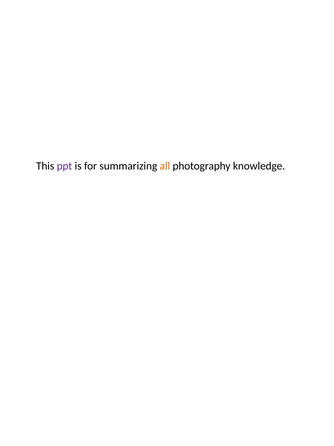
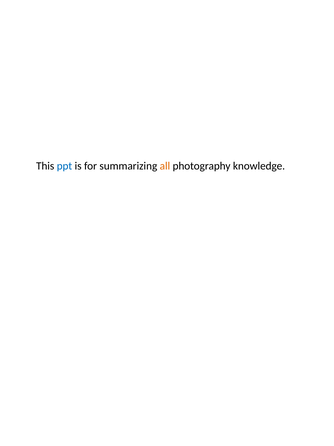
ppt colour: purple -> blue
